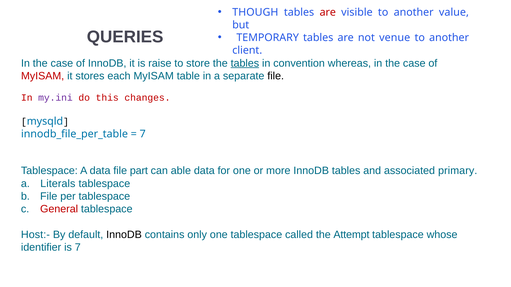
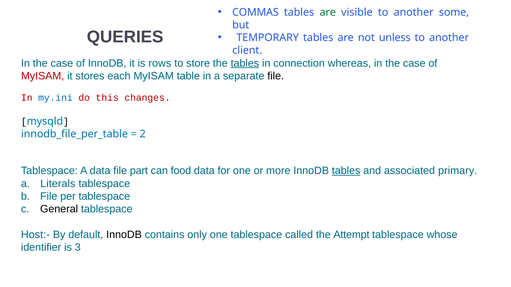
THOUGH: THOUGH -> COMMAS
are at (328, 12) colour: red -> green
value: value -> some
venue: venue -> unless
raise: raise -> rows
convention: convention -> connection
my.ini colour: purple -> blue
7 at (143, 134): 7 -> 2
able: able -> food
tables at (346, 171) underline: none -> present
General colour: red -> black
is 7: 7 -> 3
